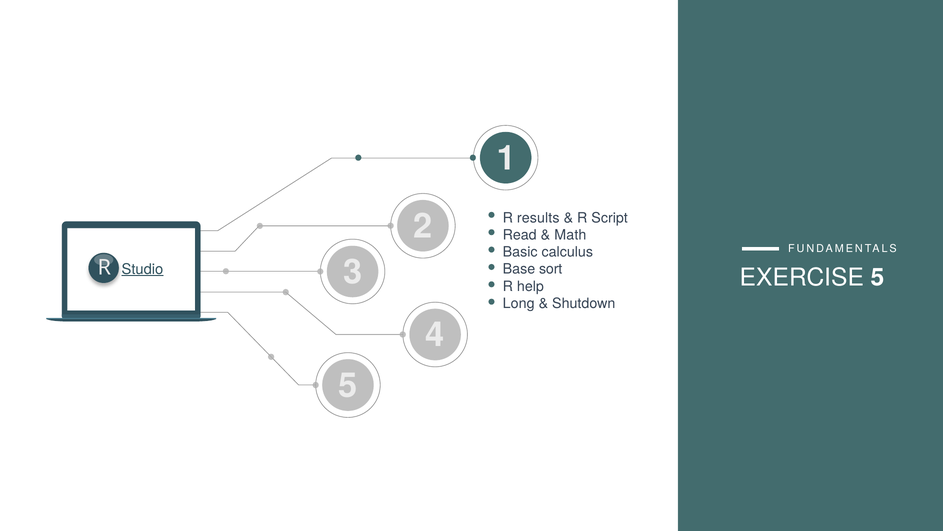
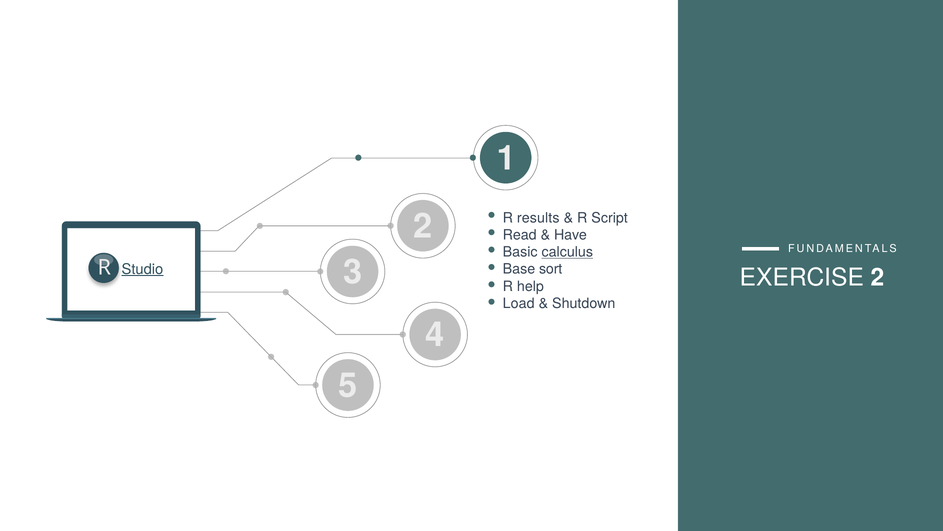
Math: Math -> Have
calculus underline: none -> present
EXERCISE 5: 5 -> 2
Long: Long -> Load
